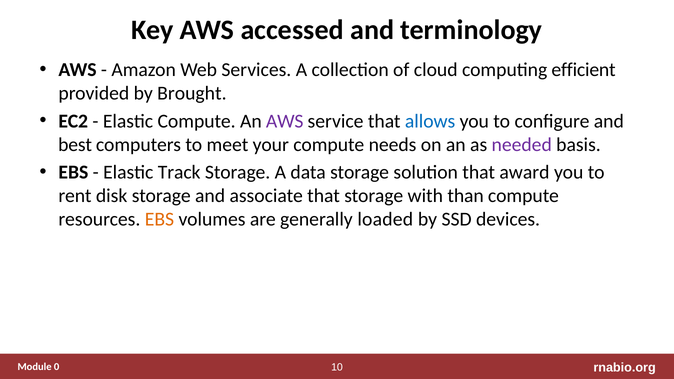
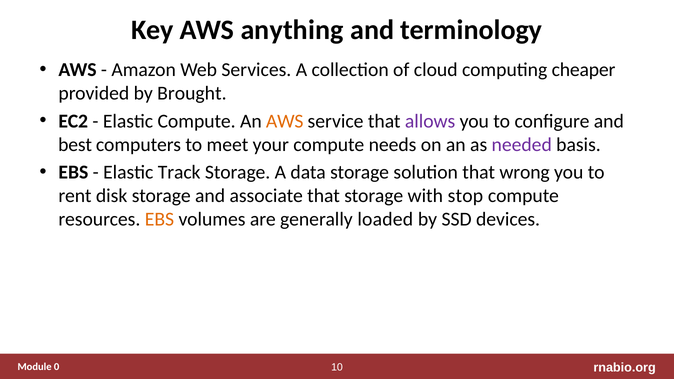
accessed: accessed -> anything
efficient: efficient -> cheaper
AWS at (285, 121) colour: purple -> orange
allows colour: blue -> purple
award: award -> wrong
than: than -> stop
